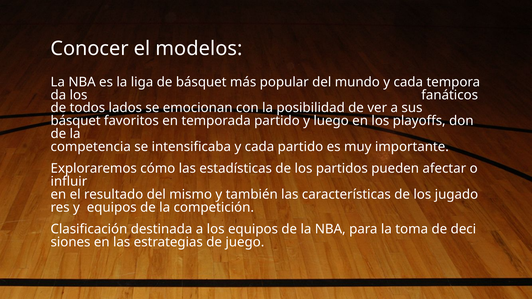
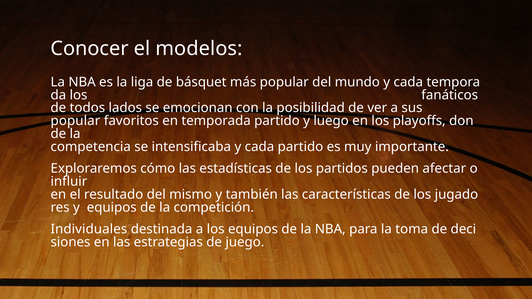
básquet at (76, 121): básquet -> popular
Clasificación: Clasificación -> Individuales
